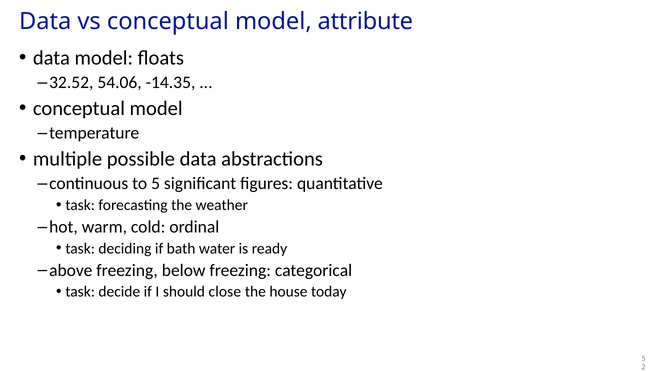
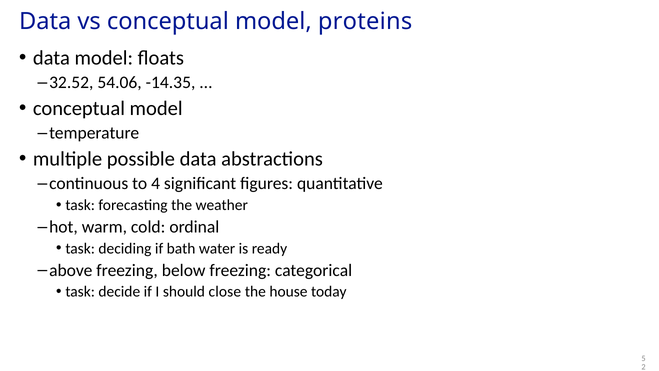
attribute: attribute -> proteins
to 5: 5 -> 4
